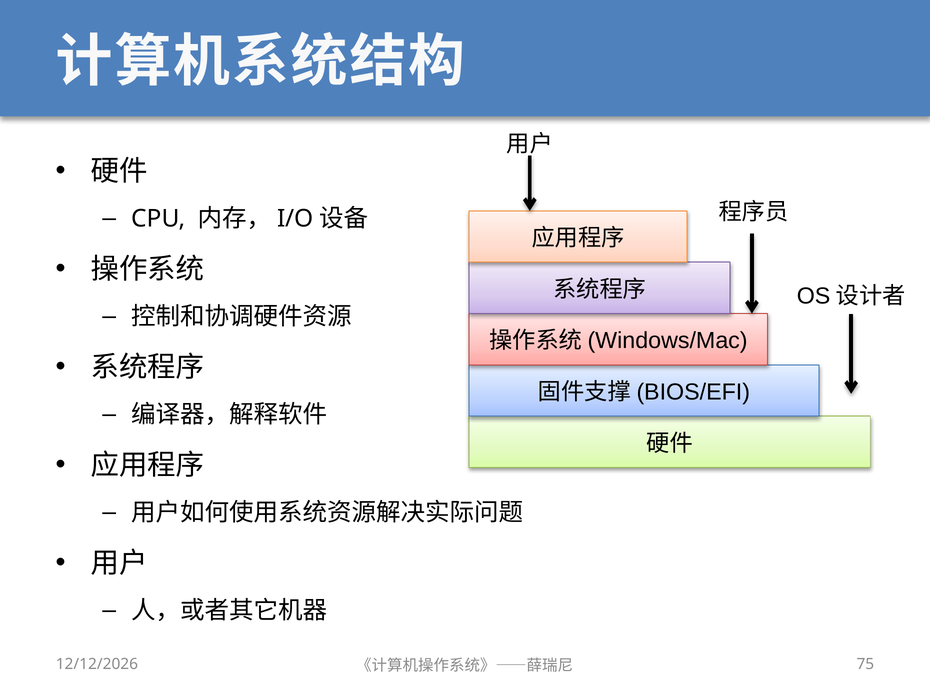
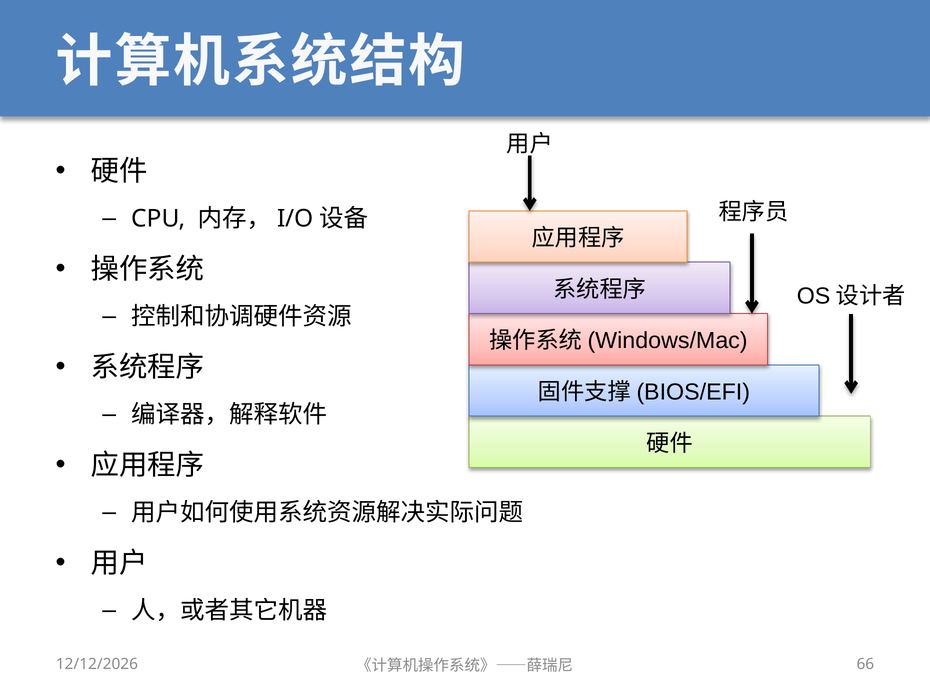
75: 75 -> 66
